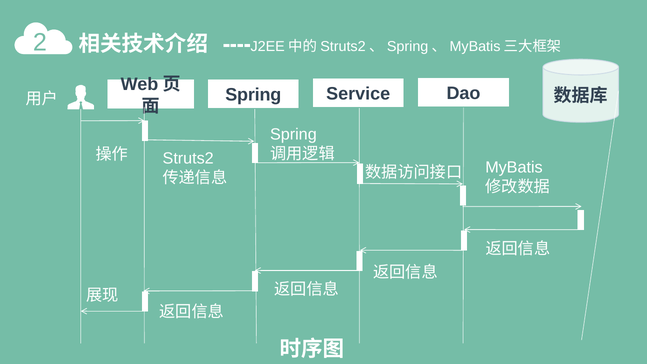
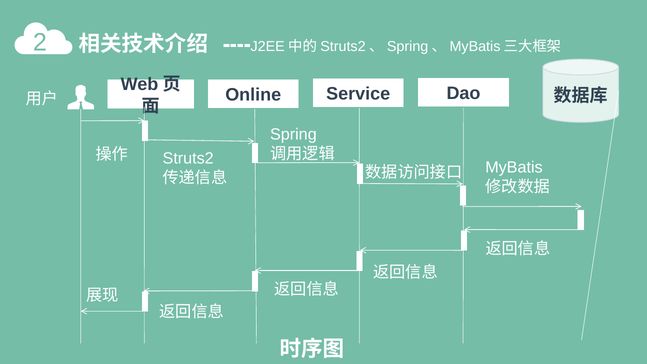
Spring at (253, 95): Spring -> Online
